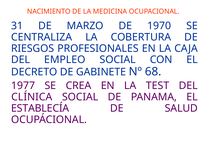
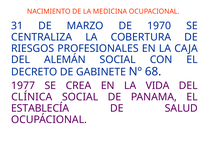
EMPLEO: EMPLEO -> ALEMÁN
TEST: TEST -> VIDA
